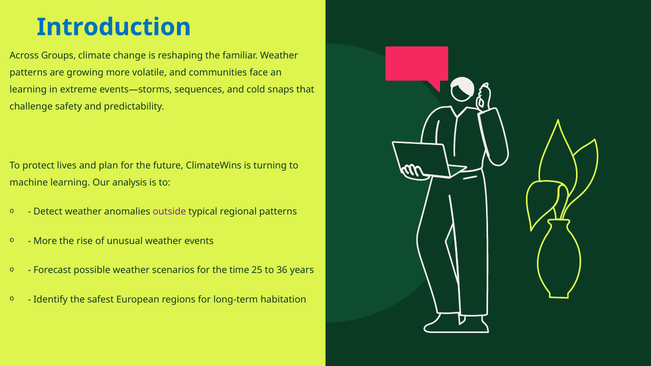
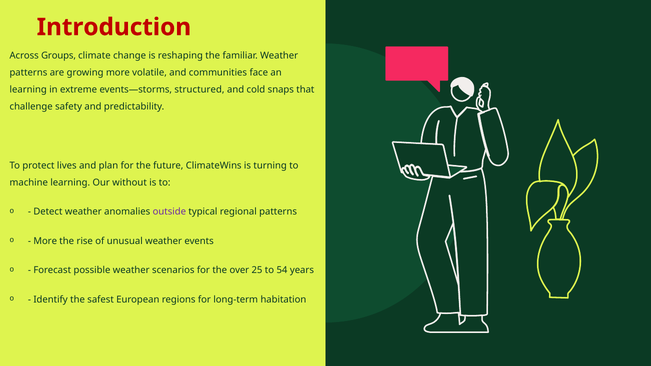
Introduction colour: blue -> red
sequences: sequences -> structured
analysis: analysis -> without
time: time -> over
36: 36 -> 54
